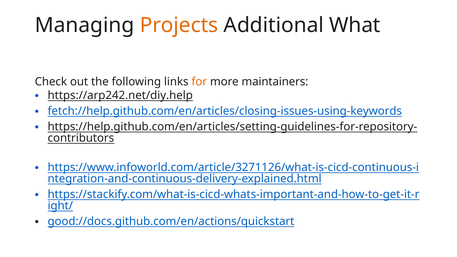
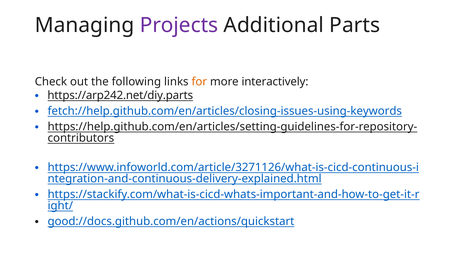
Projects colour: orange -> purple
What: What -> Parts
maintainers: maintainers -> interactively
https://arp242.net/diy.help: https://arp242.net/diy.help -> https://arp242.net/diy.parts
